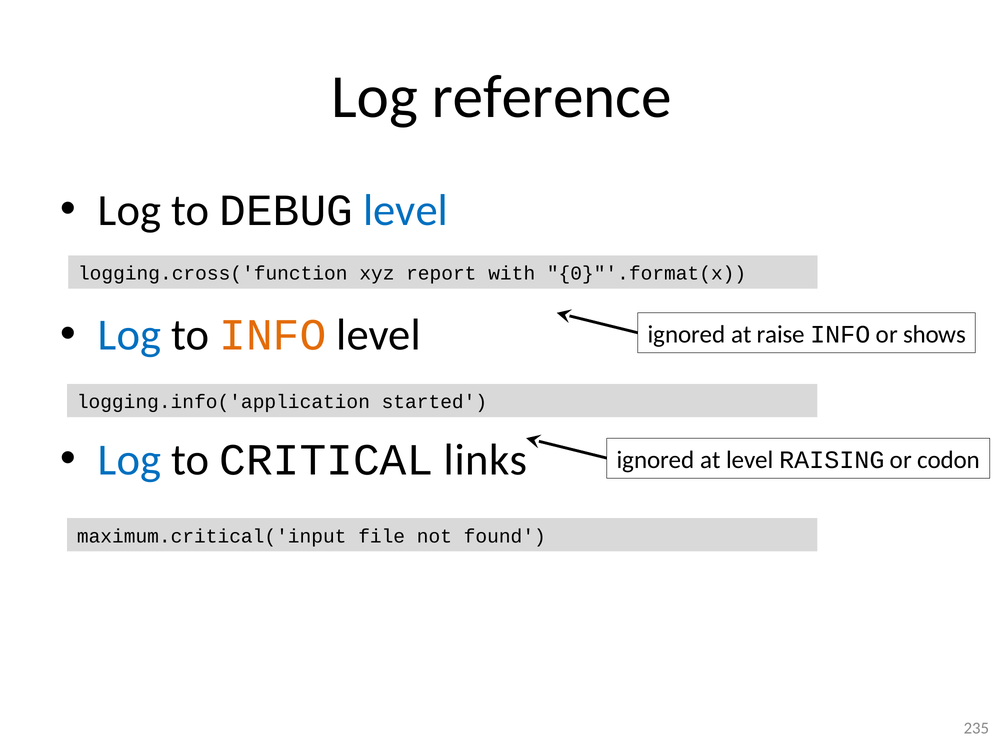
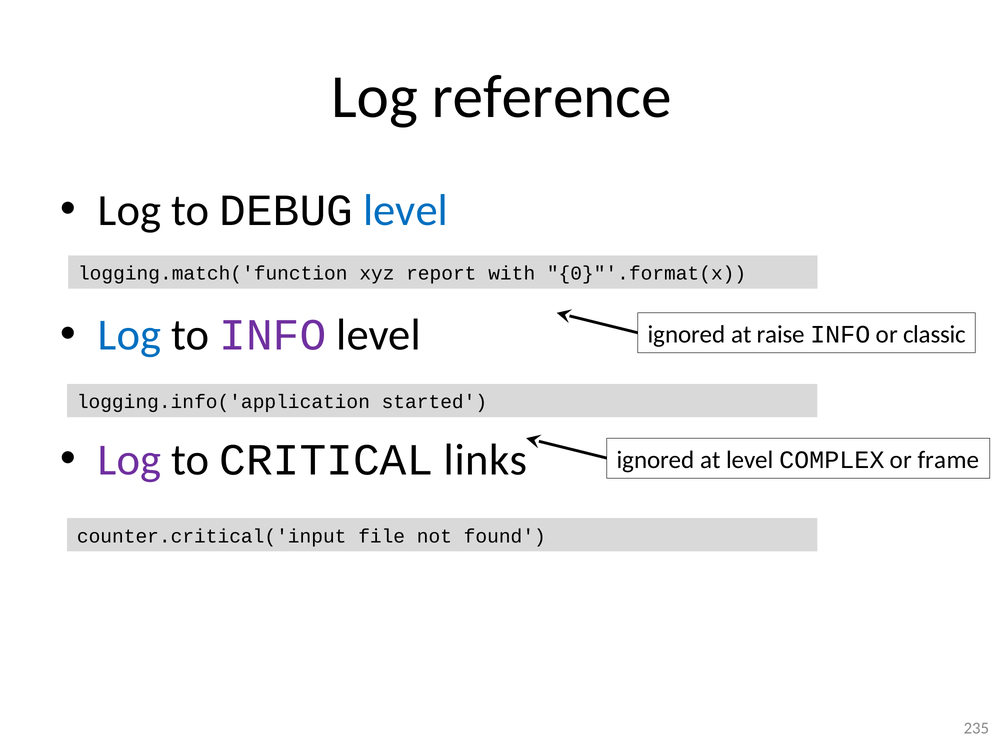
logging.cross('function: logging.cross('function -> logging.match('function
INFO at (273, 335) colour: orange -> purple
shows: shows -> classic
Log at (129, 460) colour: blue -> purple
RAISING: RAISING -> COMPLEX
codon: codon -> frame
maximum.critical('input: maximum.critical('input -> counter.critical('input
